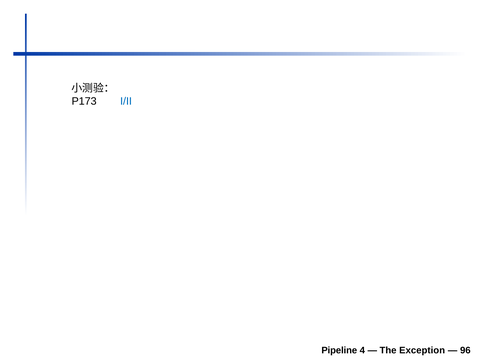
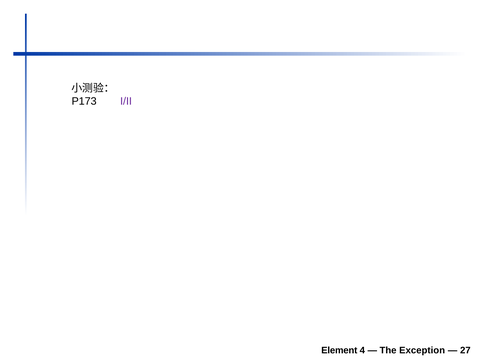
I/II colour: blue -> purple
Pipeline: Pipeline -> Element
96: 96 -> 27
